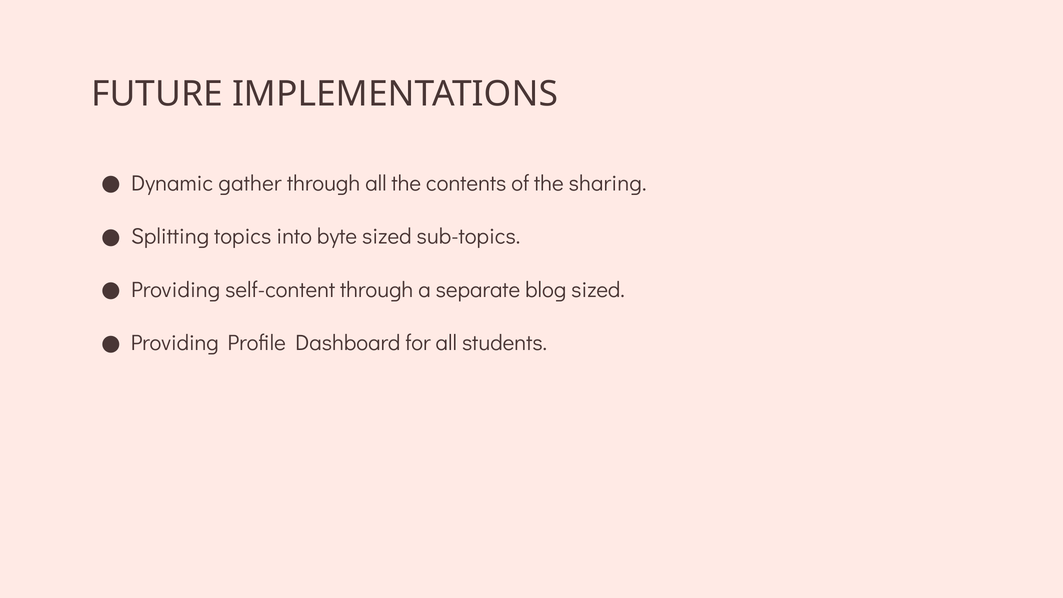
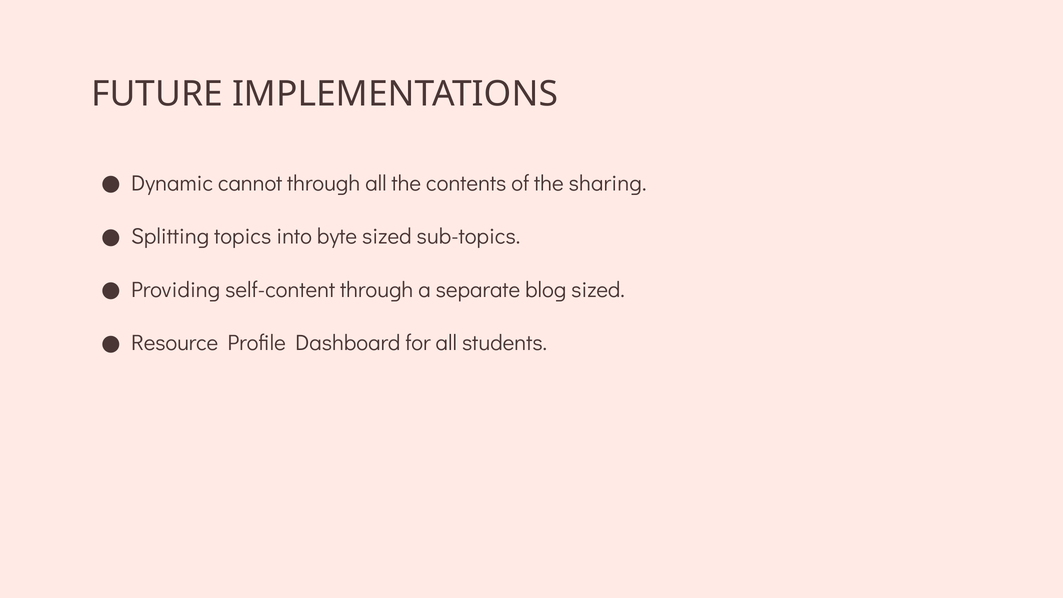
gather: gather -> cannot
Providing at (175, 343): Providing -> Resource
